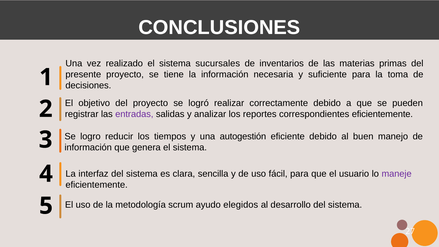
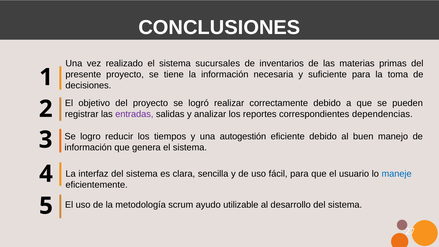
correspondientes eficientemente: eficientemente -> dependencias
maneje colour: purple -> blue
elegidos: elegidos -> utilizable
